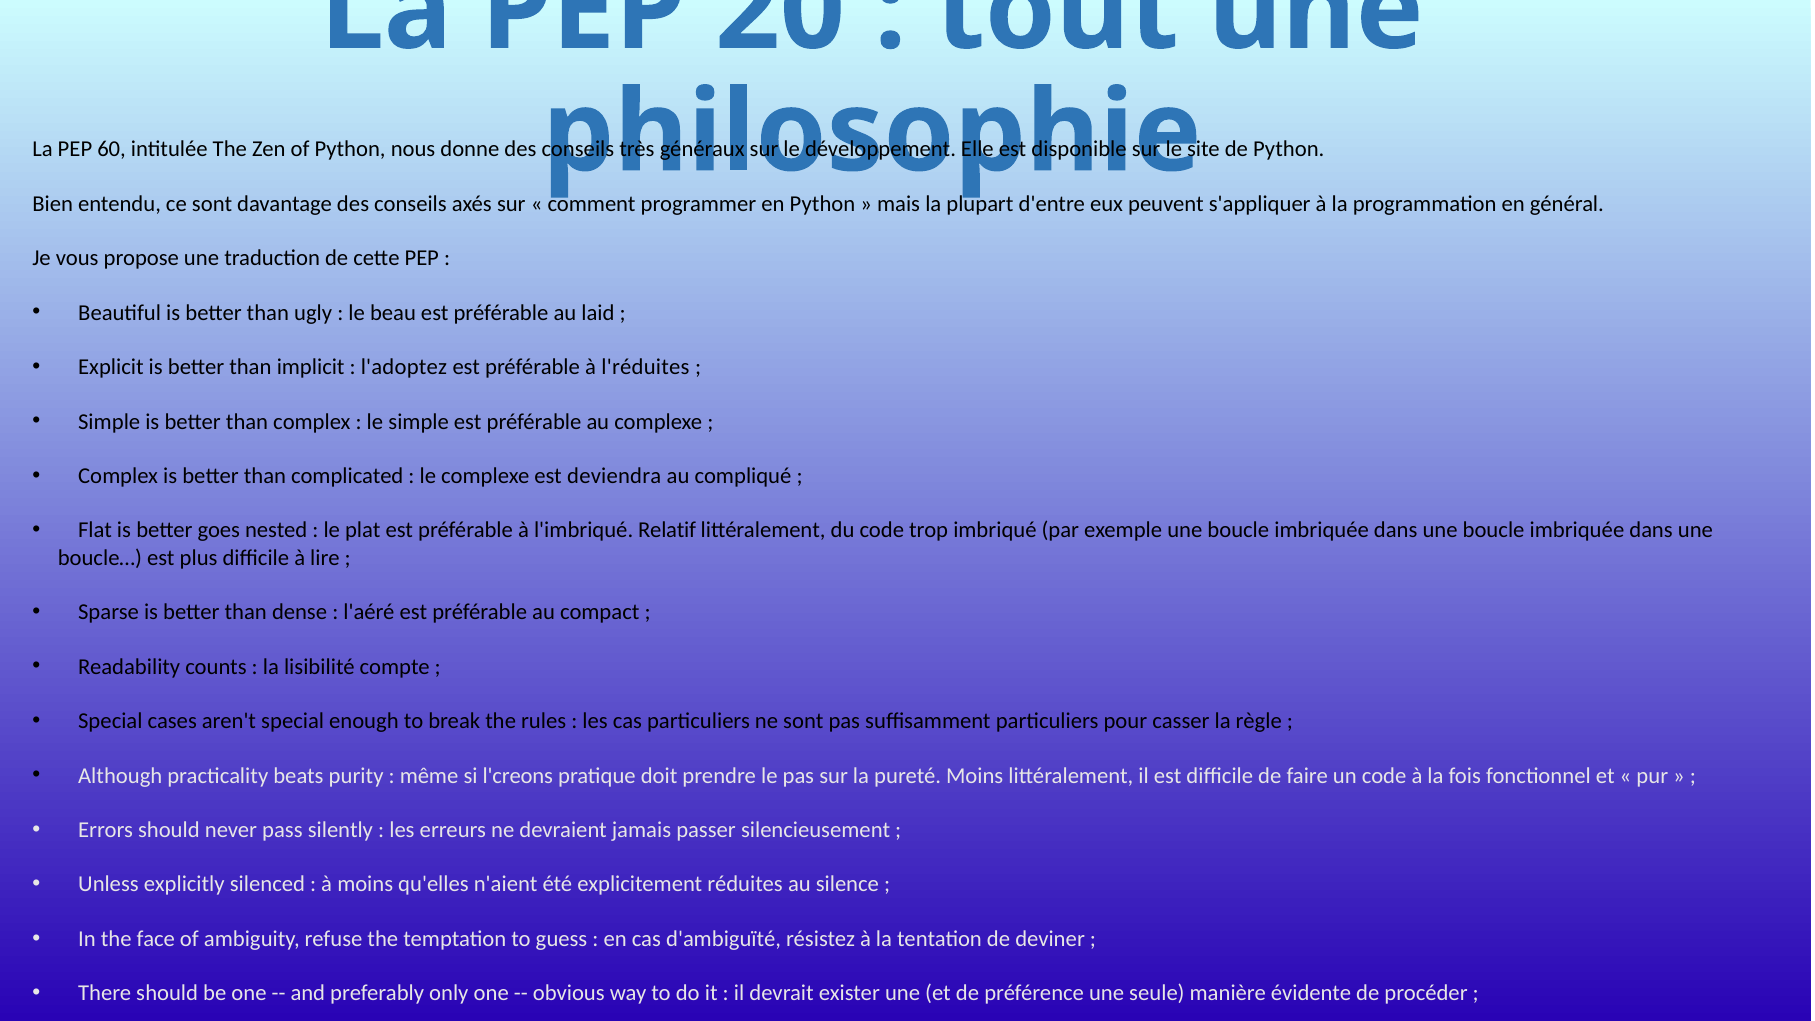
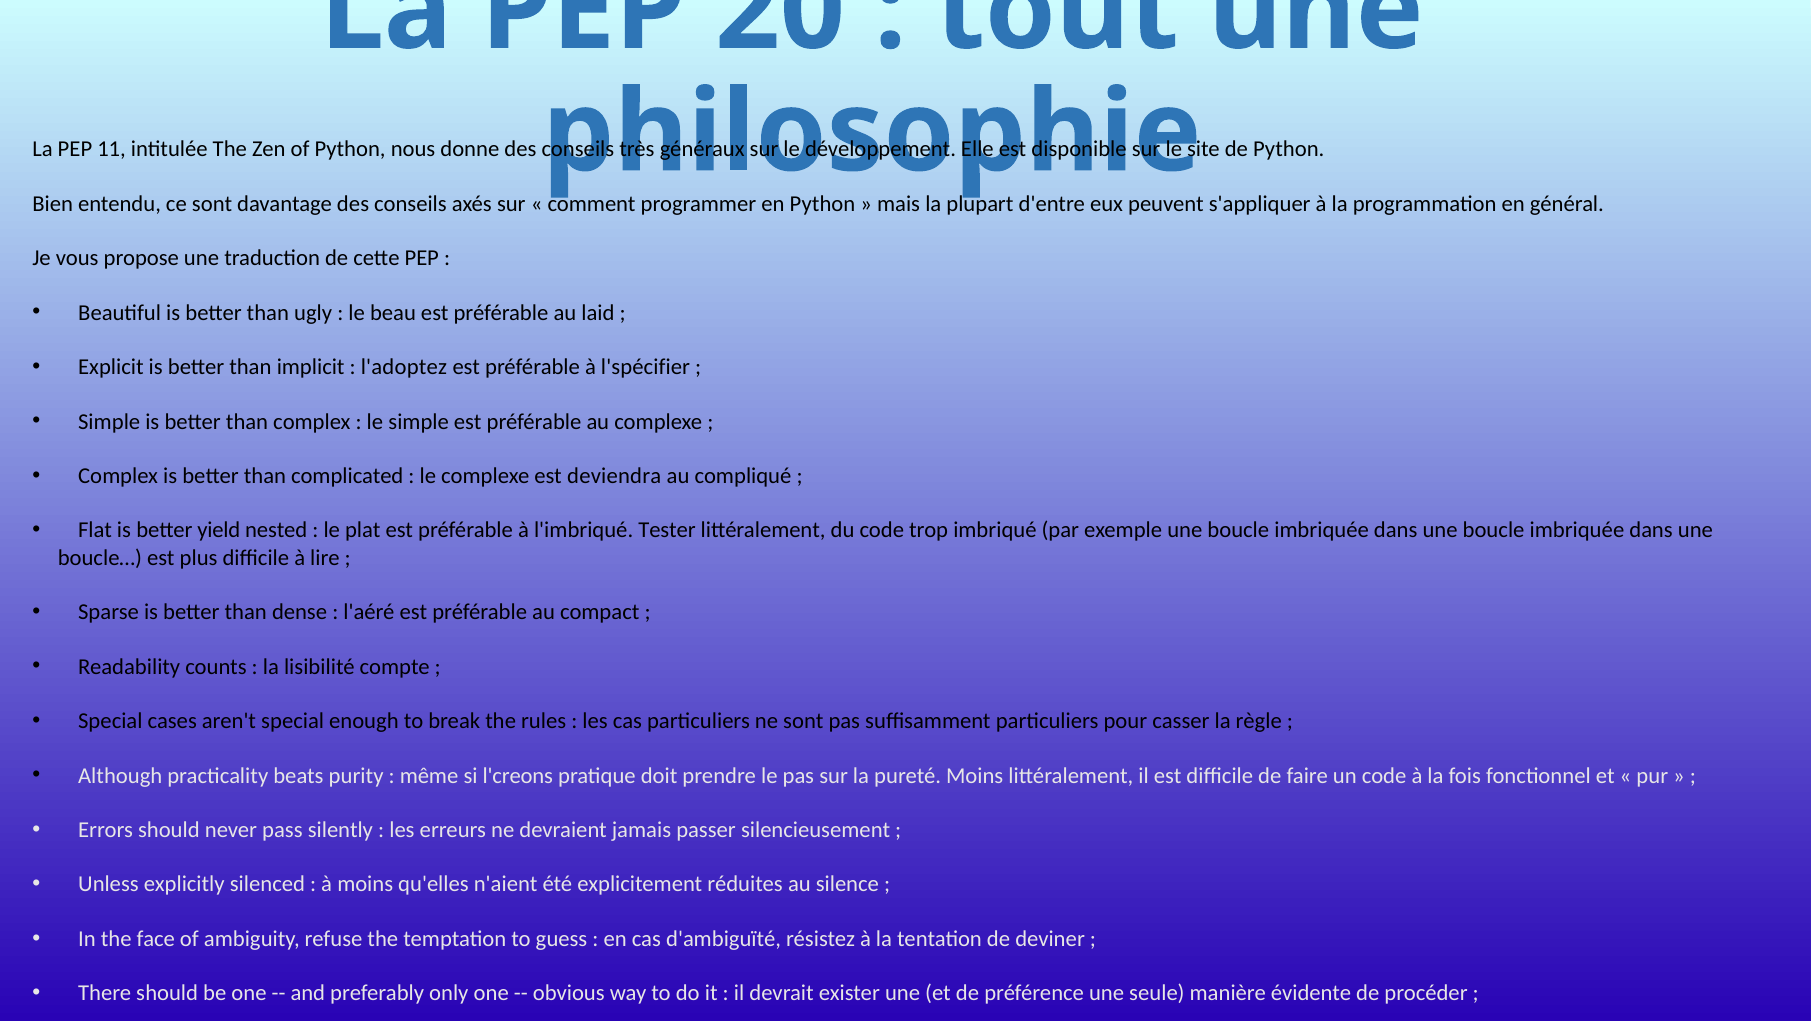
60: 60 -> 11
l'réduites: l'réduites -> l'spécifier
goes: goes -> yield
Relatif: Relatif -> Tester
